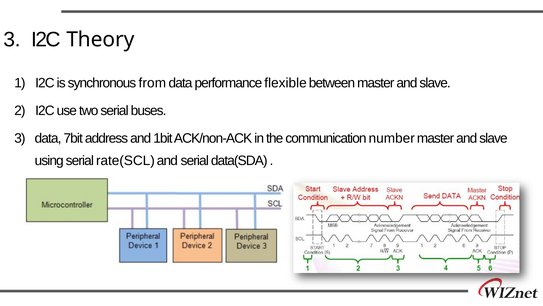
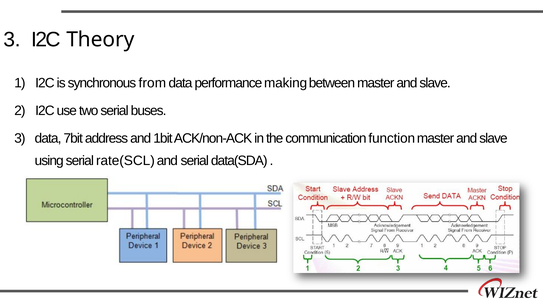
flexible: flexible -> making
number: number -> function
